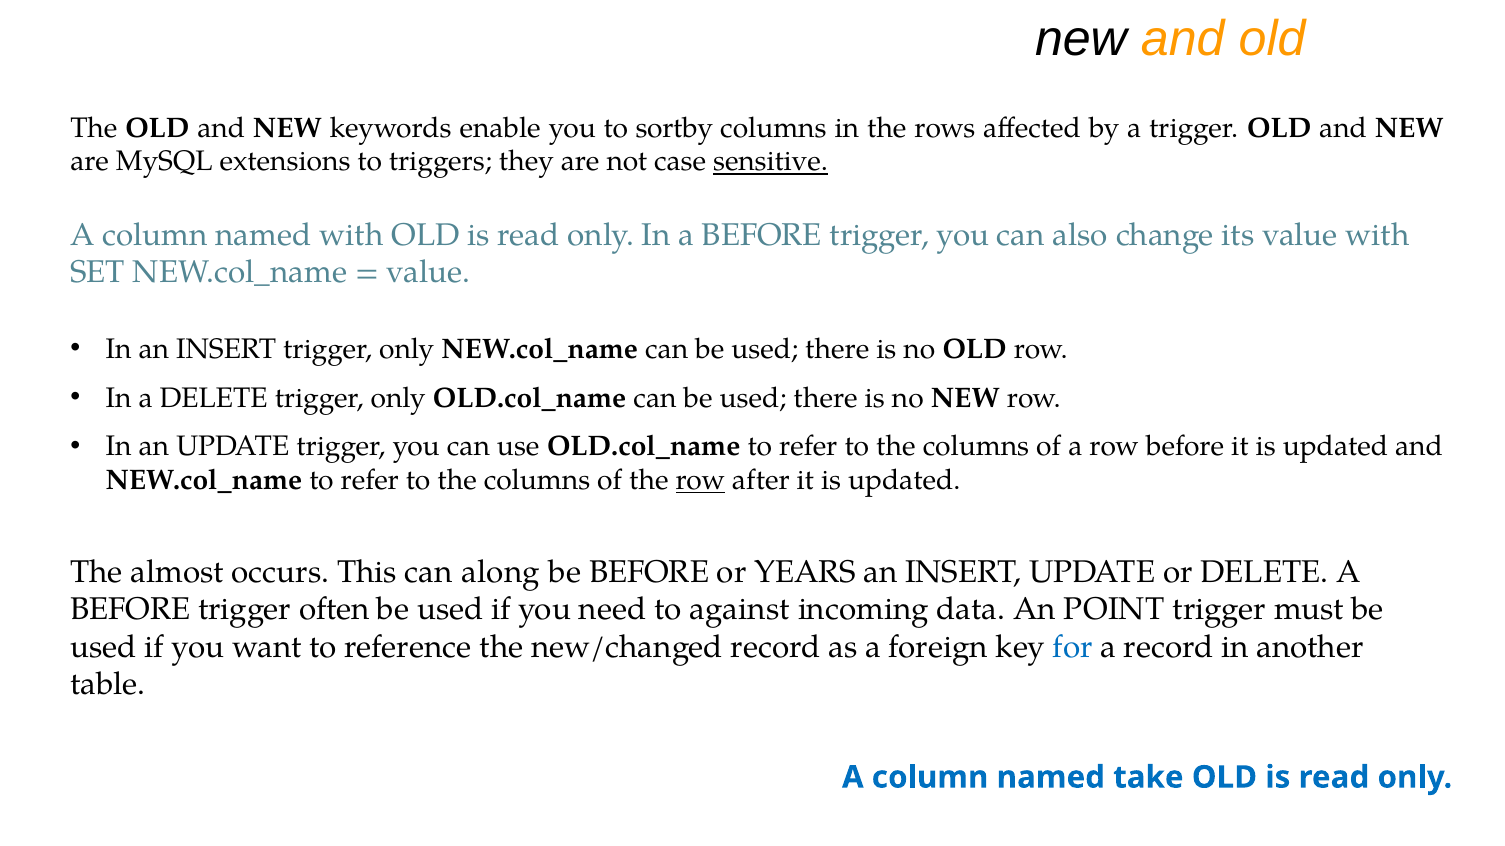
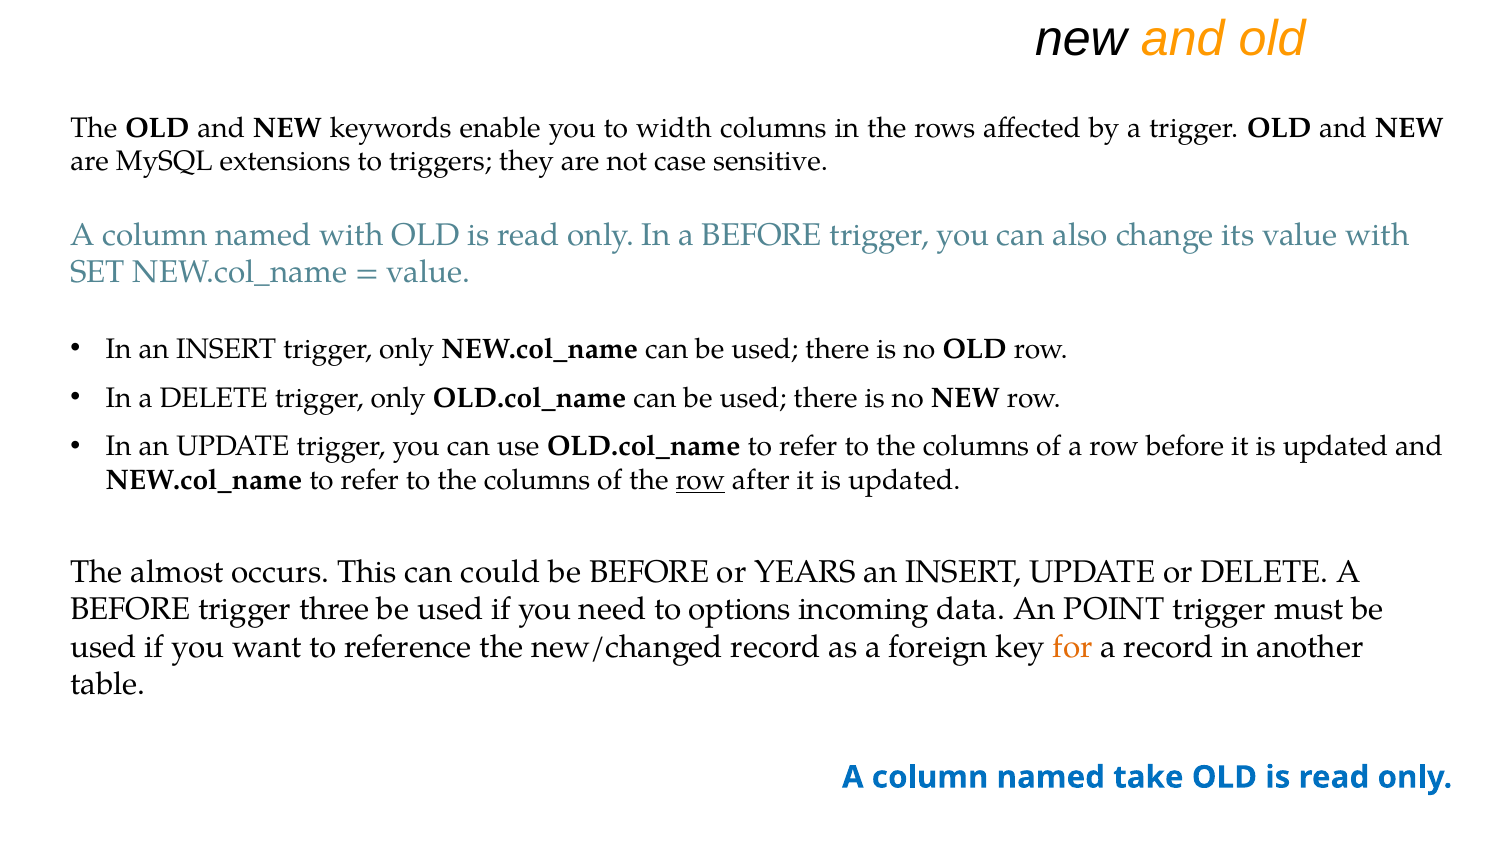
sortby: sortby -> width
sensitive underline: present -> none
along: along -> could
often: often -> three
against: against -> options
for colour: blue -> orange
